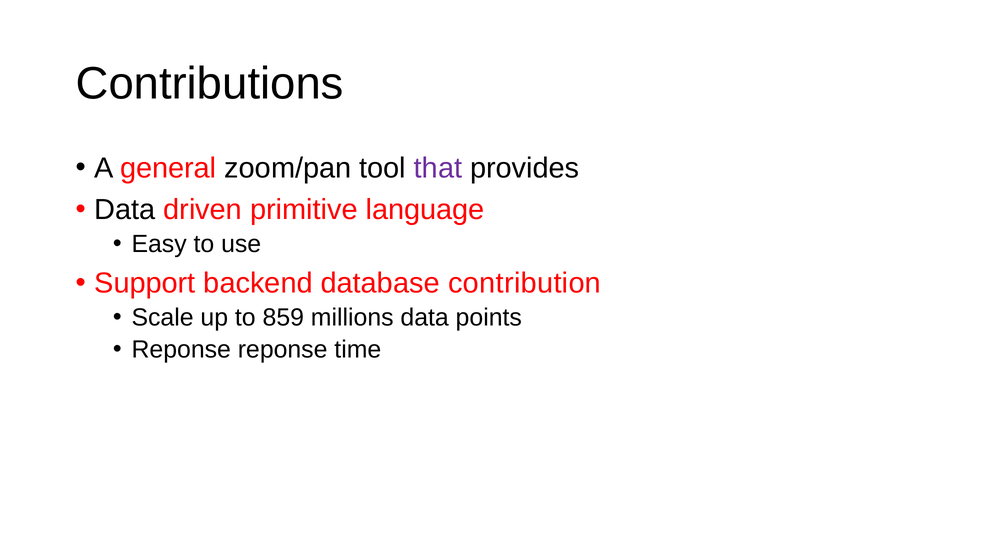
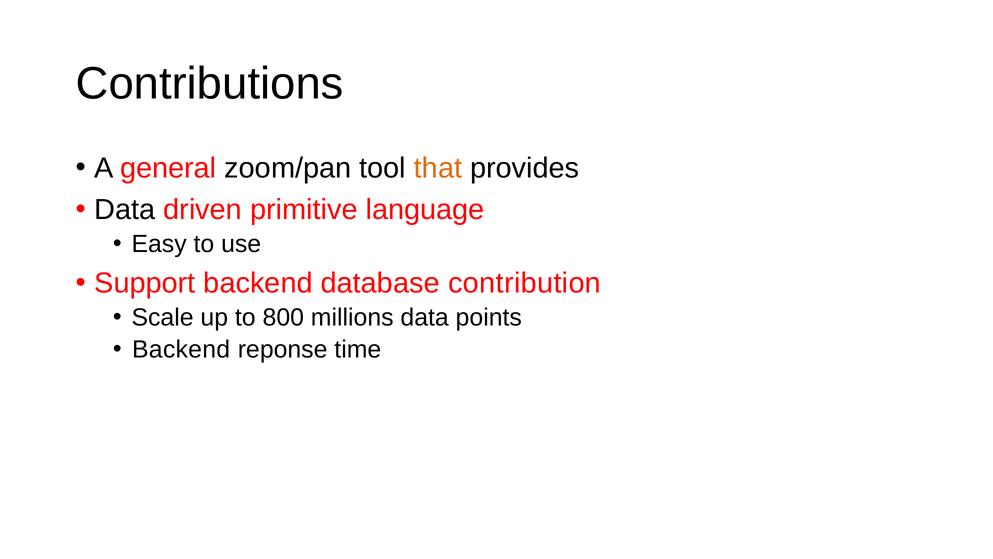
that colour: purple -> orange
859: 859 -> 800
Reponse at (181, 349): Reponse -> Backend
